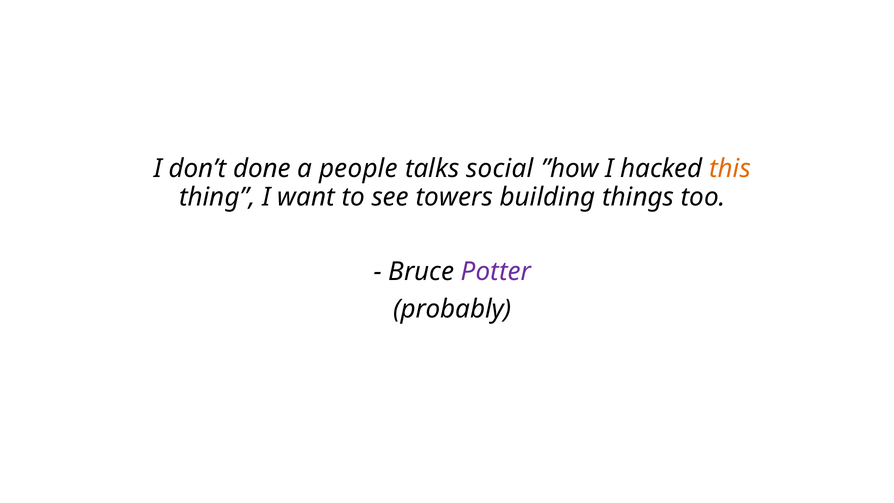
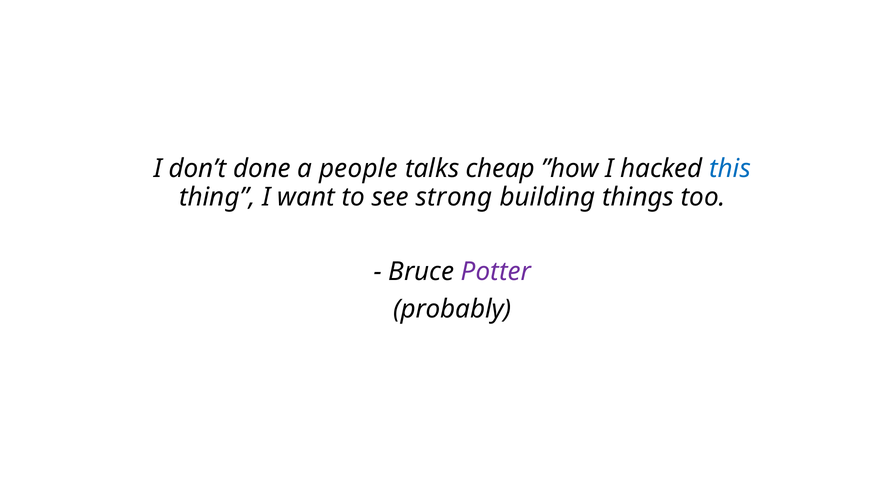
social: social -> cheap
this colour: orange -> blue
towers: towers -> strong
